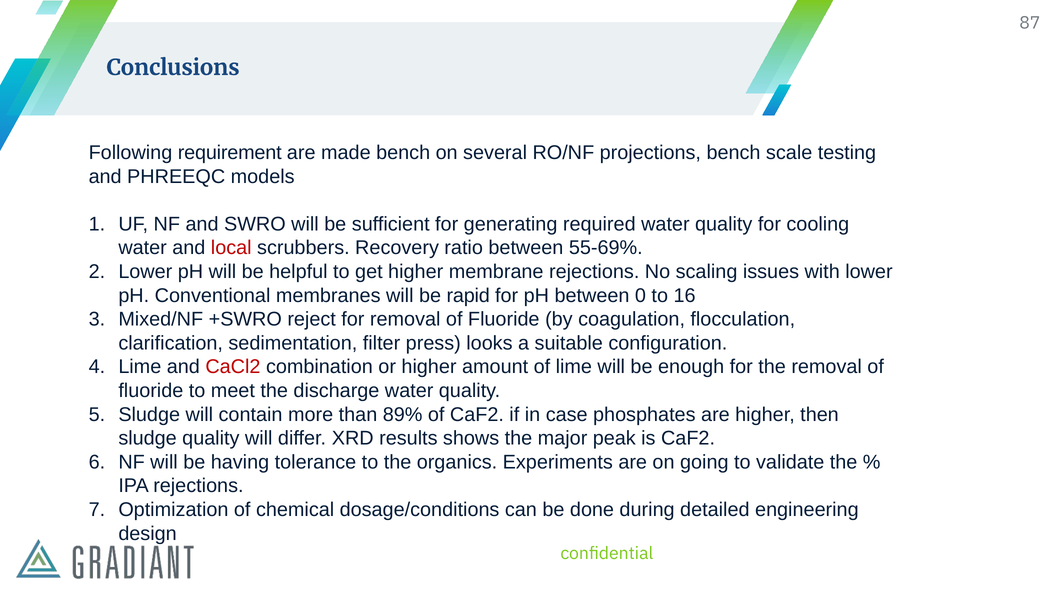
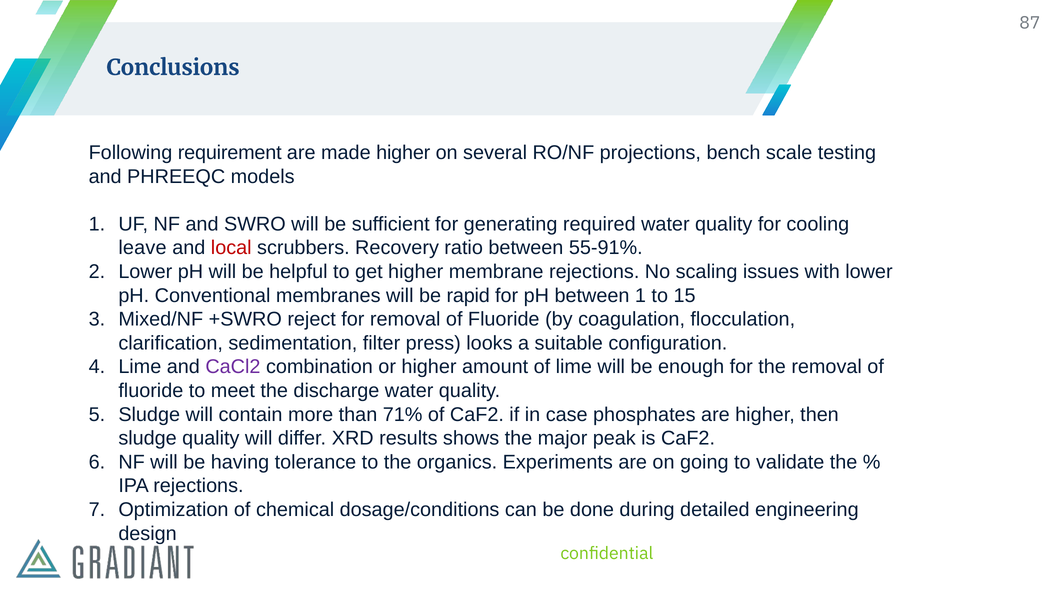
made bench: bench -> higher
water at (143, 248): water -> leave
55-69%: 55-69% -> 55-91%
between 0: 0 -> 1
16: 16 -> 15
CaCl2 colour: red -> purple
89%: 89% -> 71%
